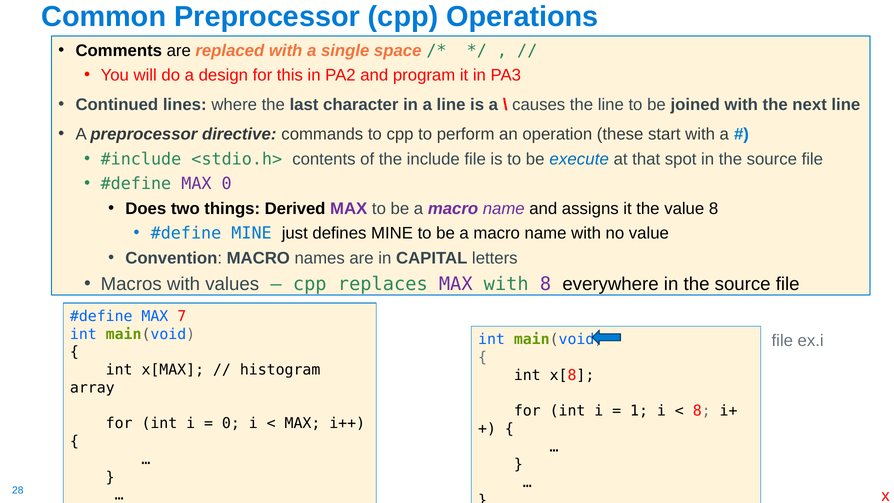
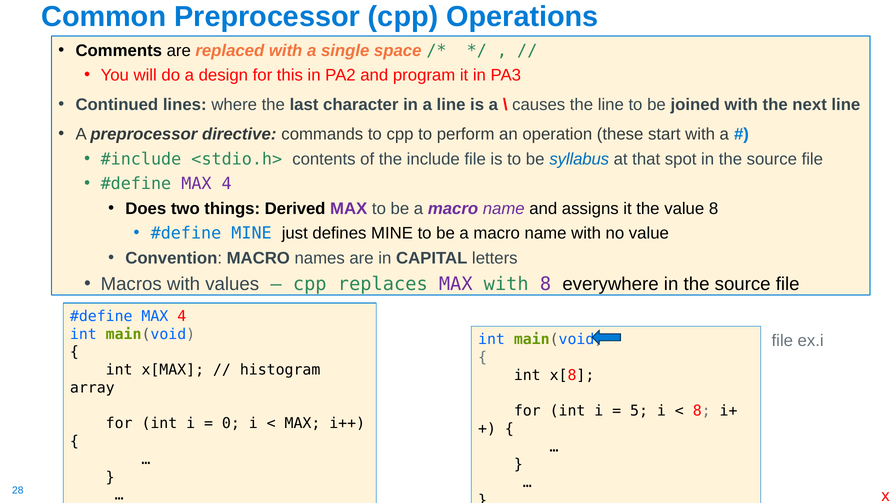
execute: execute -> syllabus
0 at (227, 184): 0 -> 4
7 at (182, 316): 7 -> 4
1: 1 -> 5
